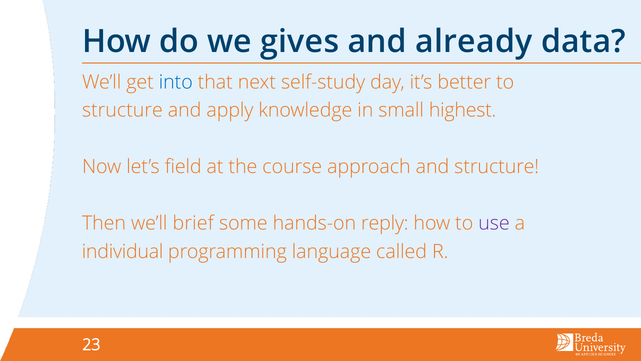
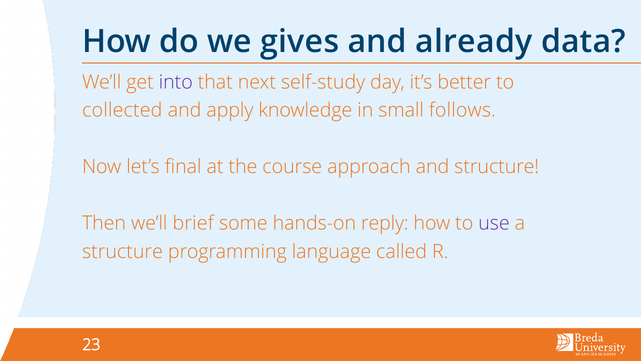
into colour: blue -> purple
structure at (122, 110): structure -> collected
highest: highest -> follows
field: field -> final
individual at (123, 251): individual -> structure
